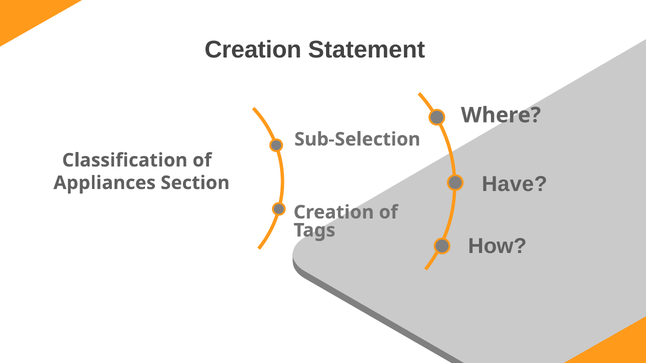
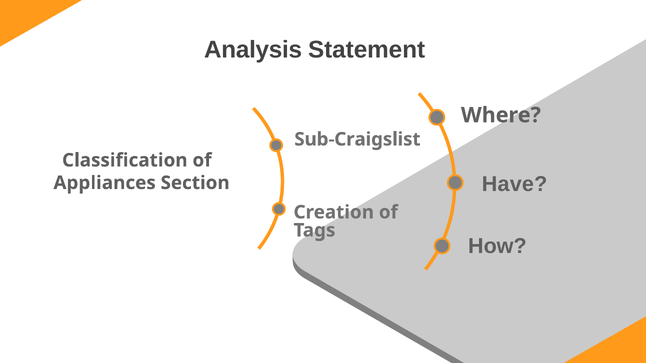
Creation at (253, 50): Creation -> Analysis
Sub-Selection: Sub-Selection -> Sub-Craigslist
